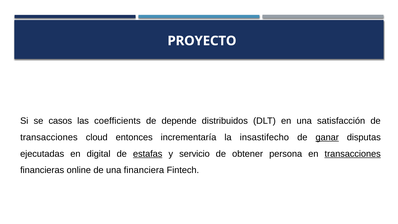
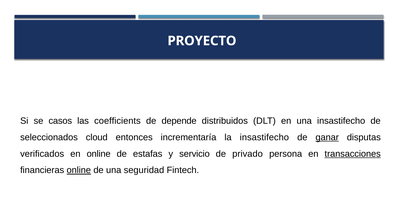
una satisfacción: satisfacción -> insastifecho
transacciones at (49, 137): transacciones -> seleccionados
ejecutadas: ejecutadas -> verificados
en digital: digital -> online
estafas underline: present -> none
obtener: obtener -> privado
online at (79, 170) underline: none -> present
financiera: financiera -> seguridad
